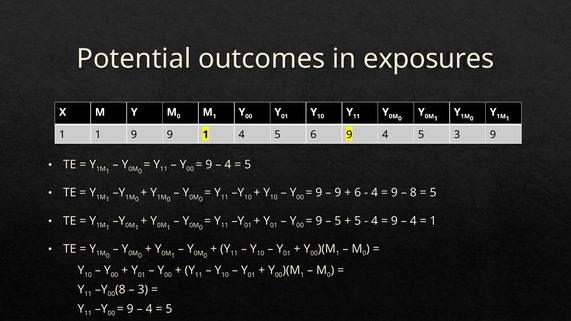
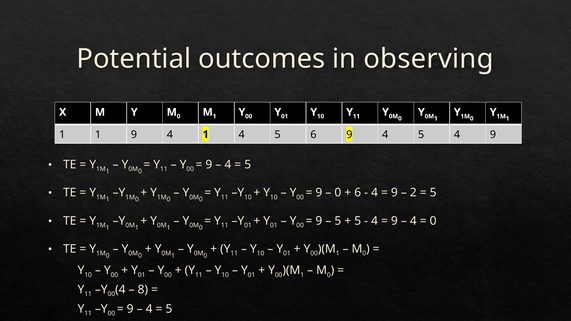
exposures: exposures -> observing
1 9 9: 9 -> 4
5 3: 3 -> 4
9 at (338, 193): 9 -> 0
8 at (413, 193): 8 -> 2
1 at (433, 221): 1 -> 0
8 at (120, 290): 8 -> 4
3 at (143, 290): 3 -> 8
